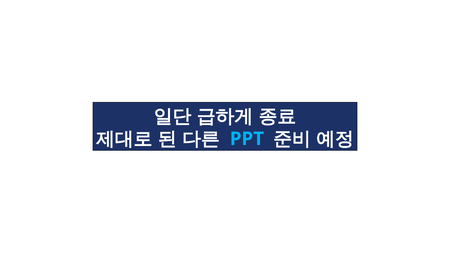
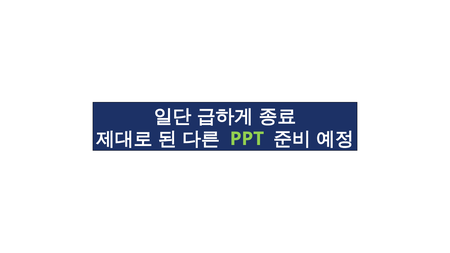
PPT colour: light blue -> light green
